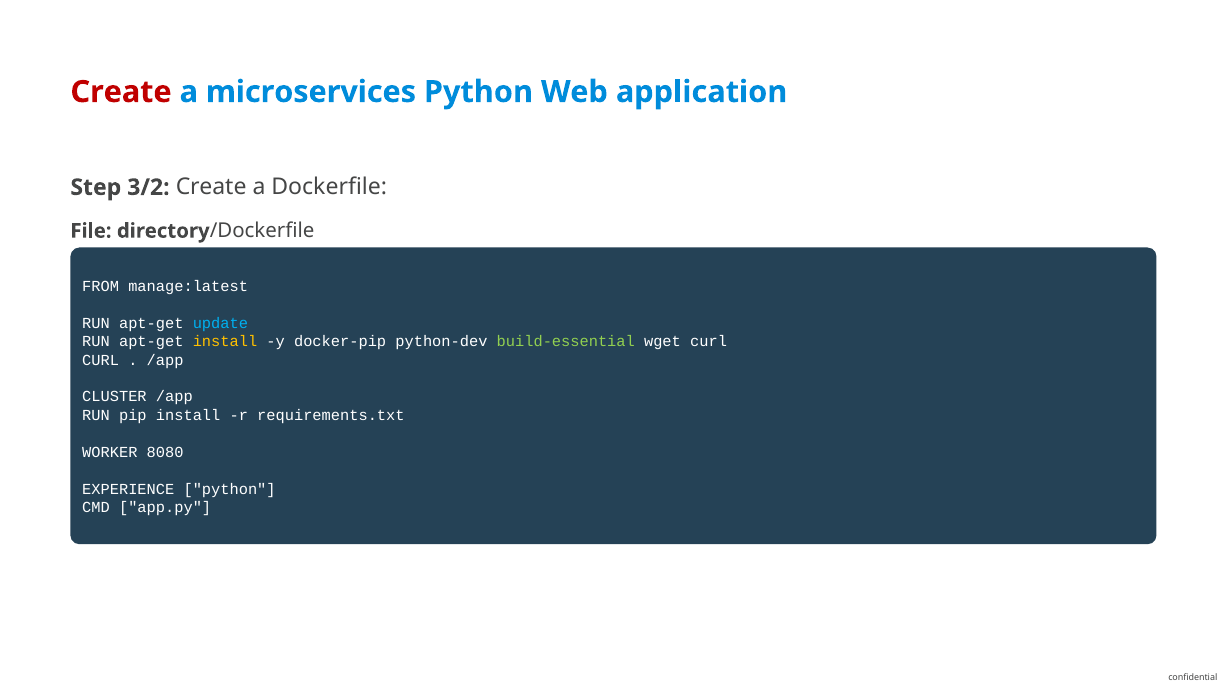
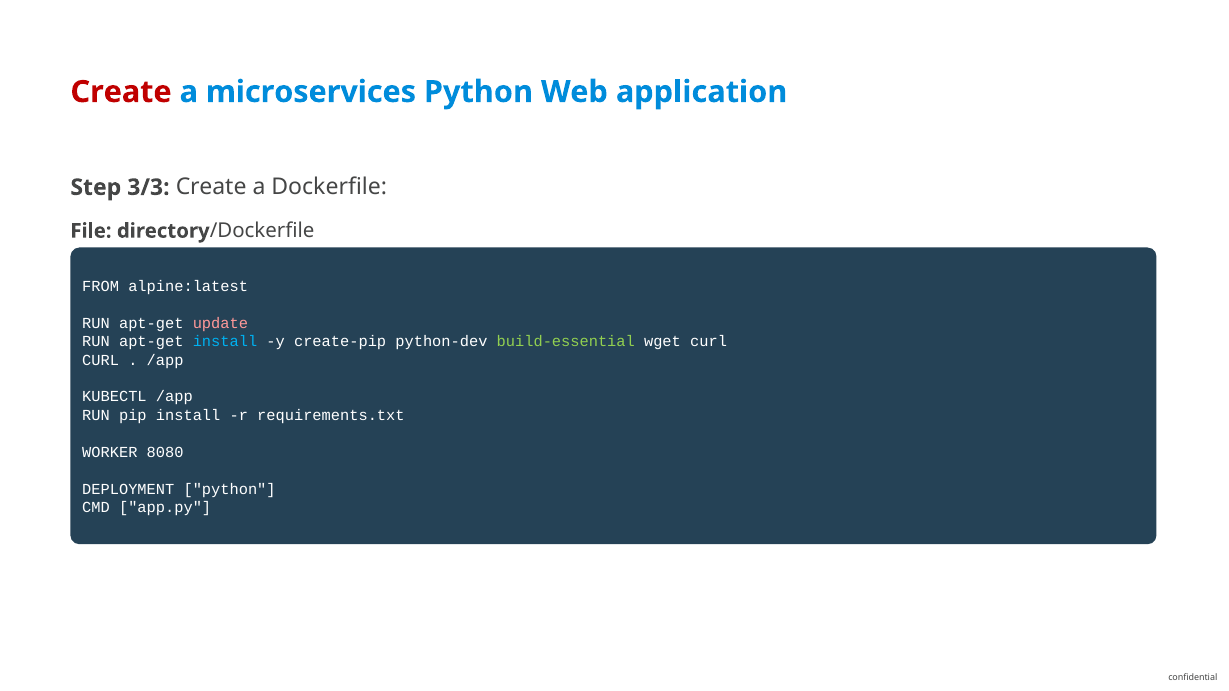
3/2: 3/2 -> 3/3
manage:latest: manage:latest -> alpine:latest
update colour: light blue -> pink
install at (225, 342) colour: yellow -> light blue
docker-pip: docker-pip -> create-pip
CLUSTER: CLUSTER -> KUBECTL
EXPERIENCE: EXPERIENCE -> DEPLOYMENT
